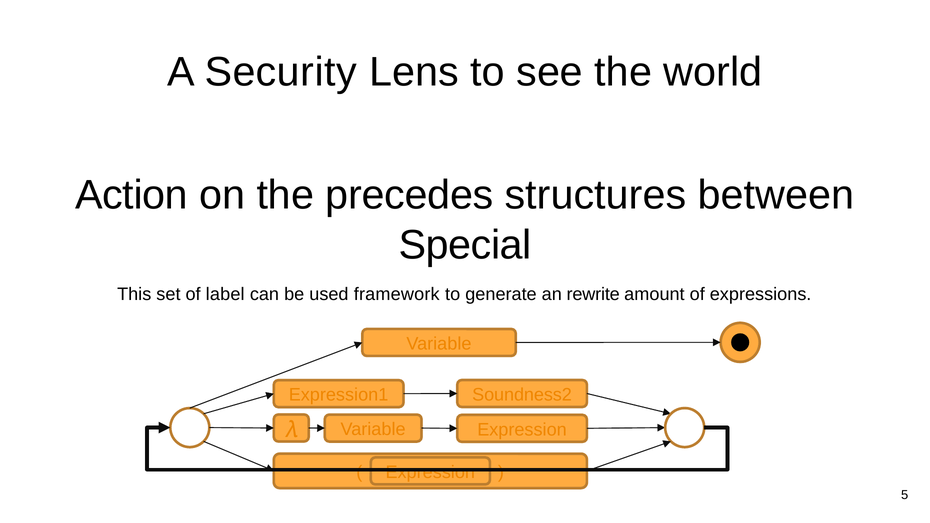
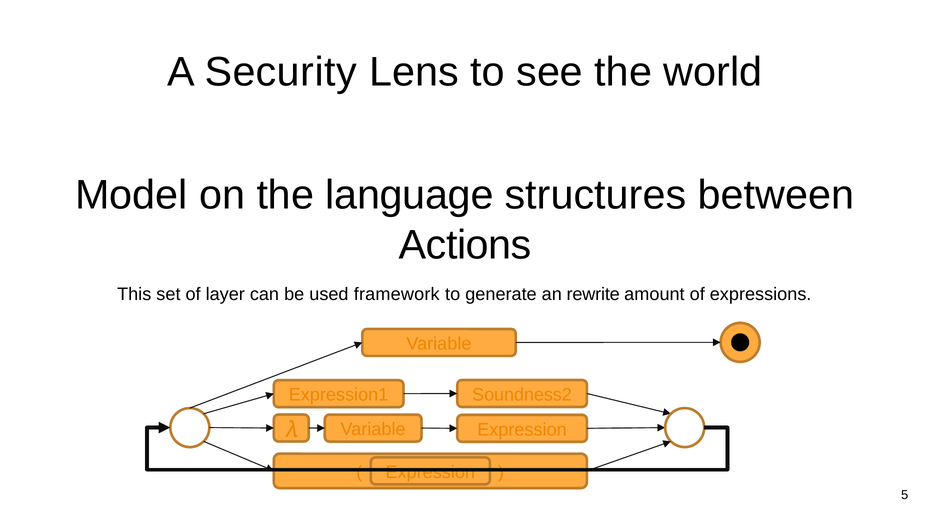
Action: Action -> Model
precedes: precedes -> language
Special: Special -> Actions
label: label -> layer
